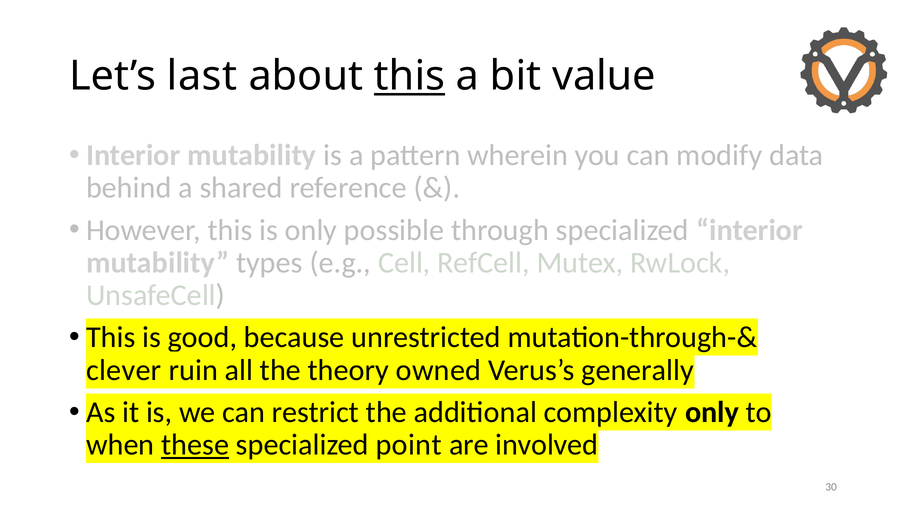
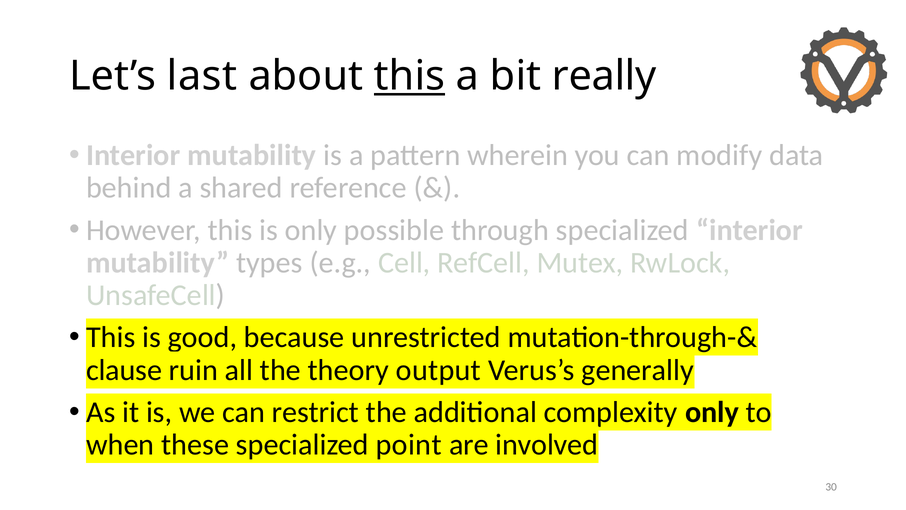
value: value -> really
clever: clever -> clause
owned: owned -> output
these underline: present -> none
